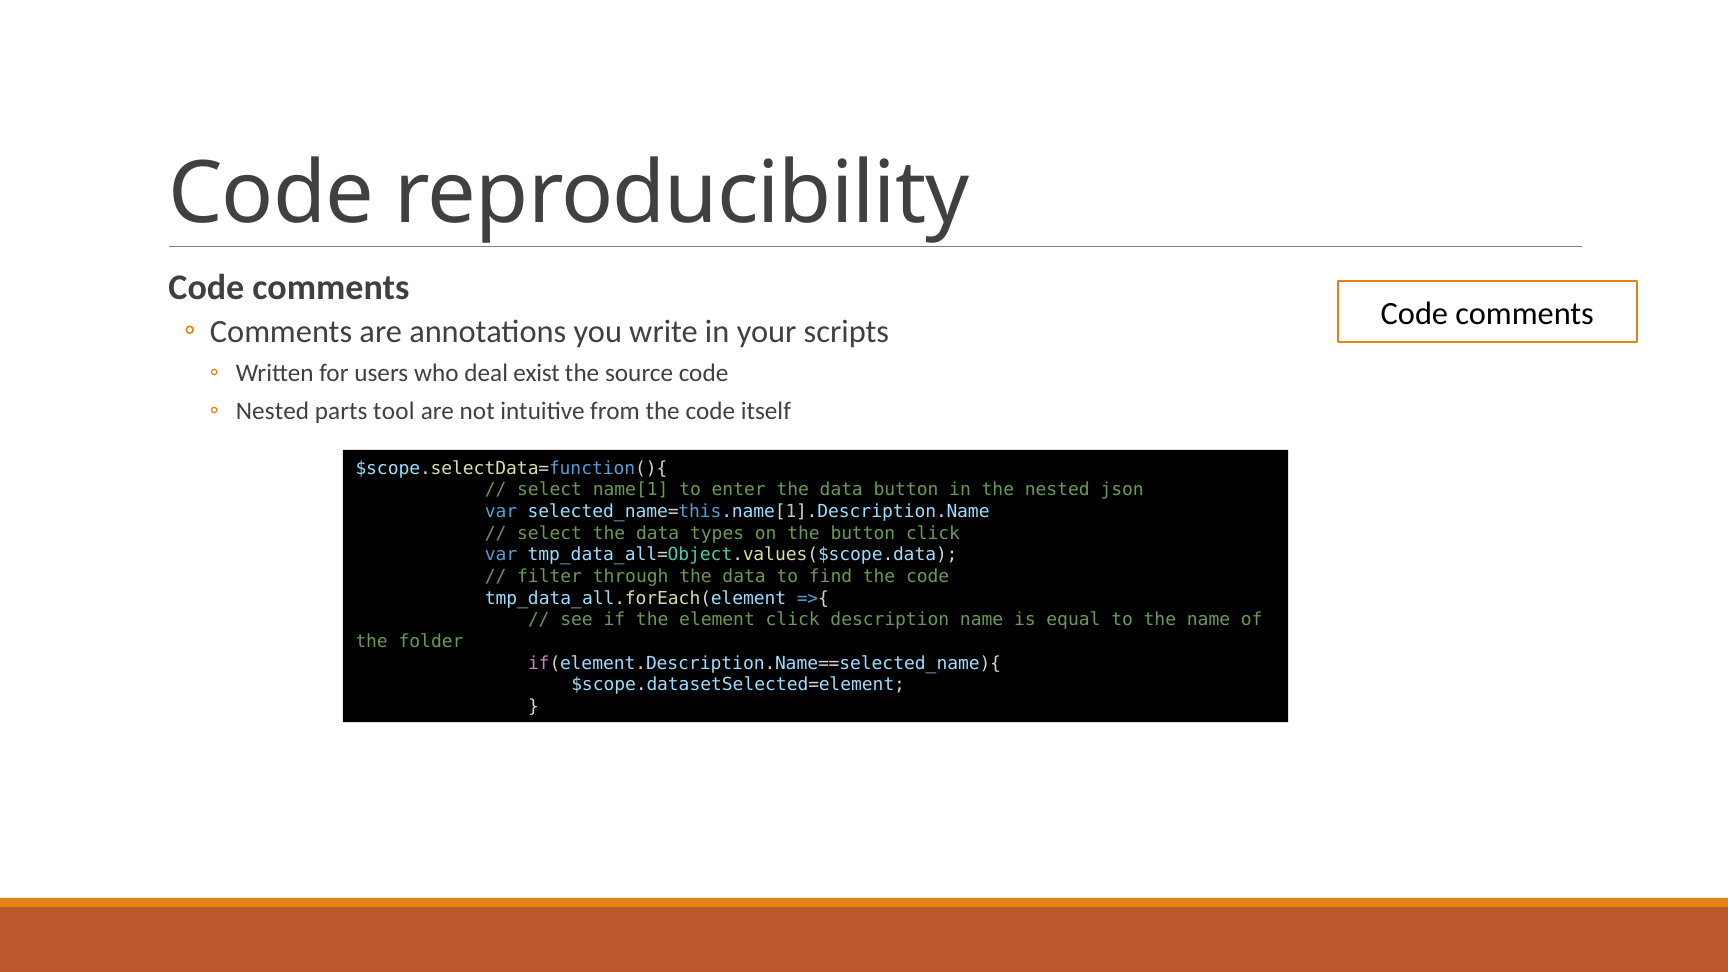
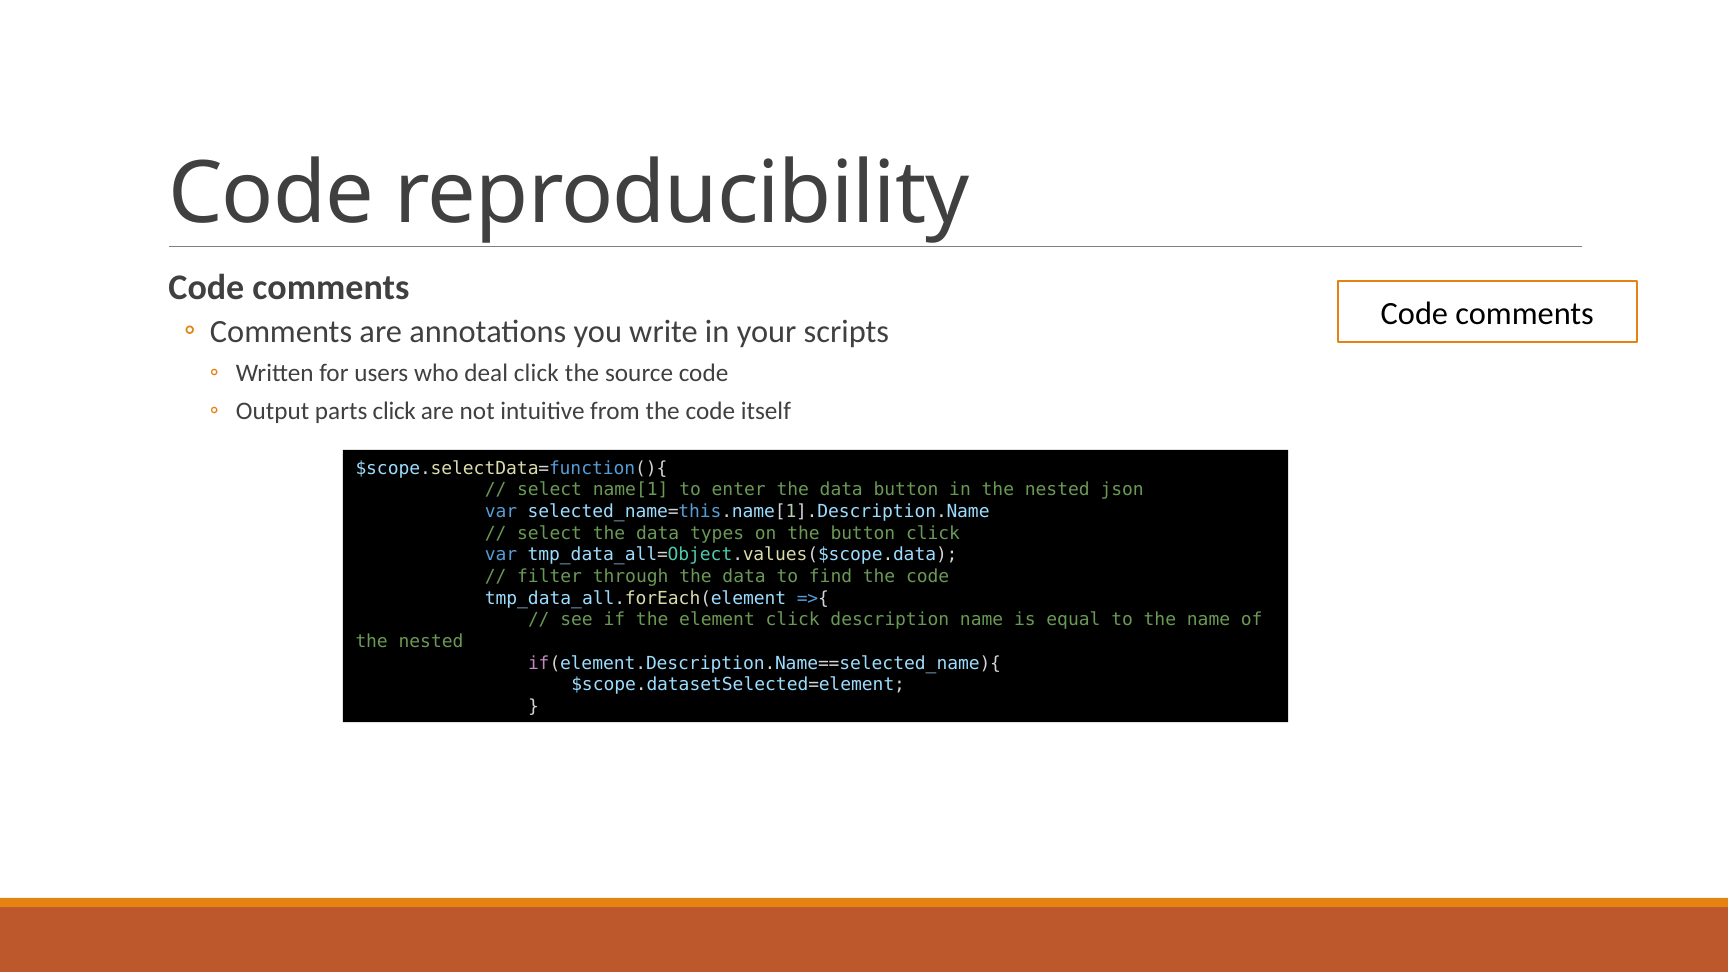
deal exist: exist -> click
Nested at (273, 412): Nested -> Output
parts tool: tool -> click
folder at (431, 641): folder -> nested
